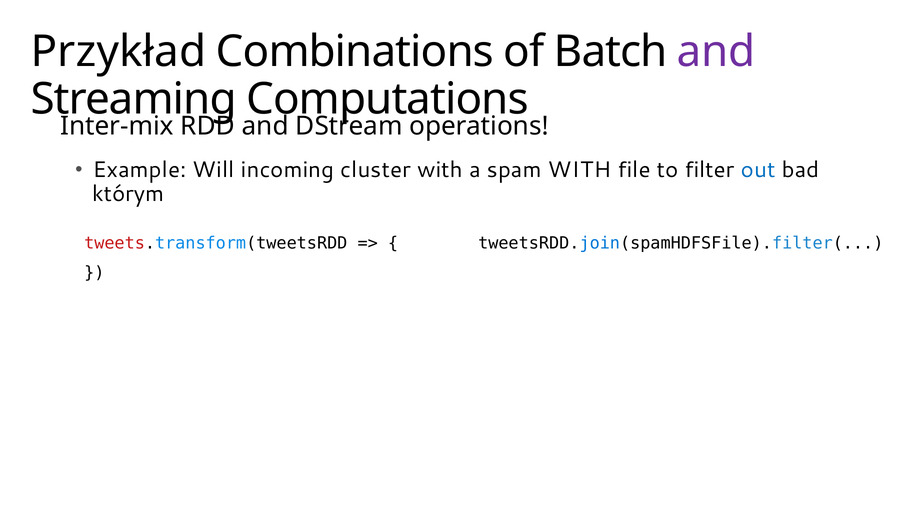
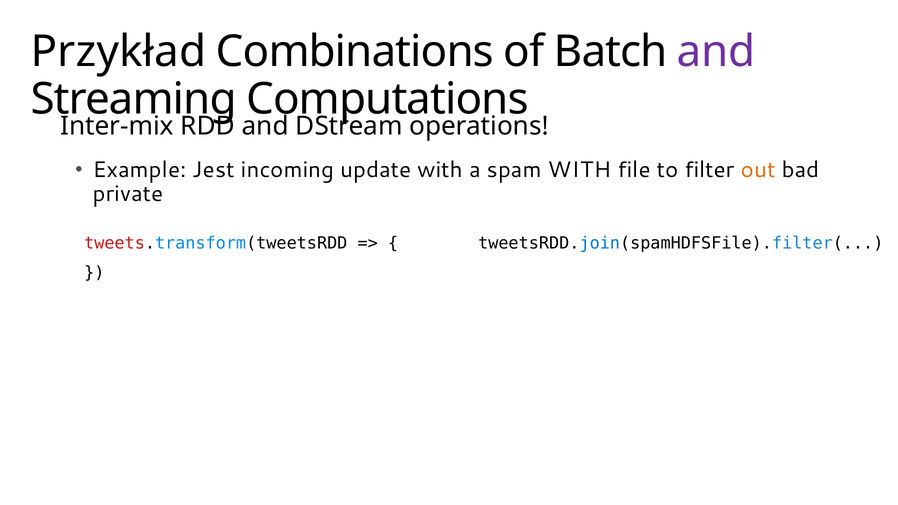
Will: Will -> Jest
cluster: cluster -> update
out colour: blue -> orange
którym: którym -> private
